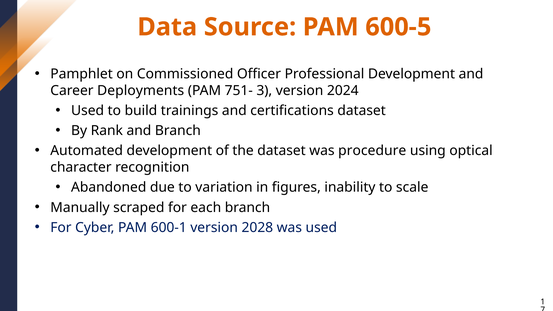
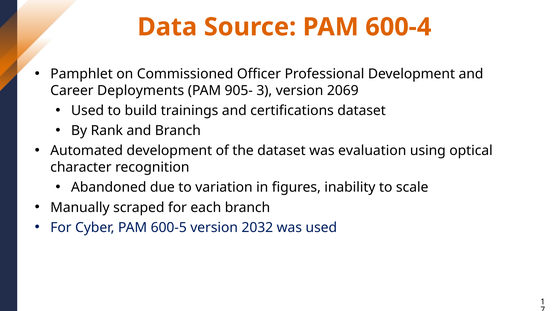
600-5: 600-5 -> 600-4
751-: 751- -> 905-
2024: 2024 -> 2069
procedure: procedure -> evaluation
600-1: 600-1 -> 600-5
2028: 2028 -> 2032
